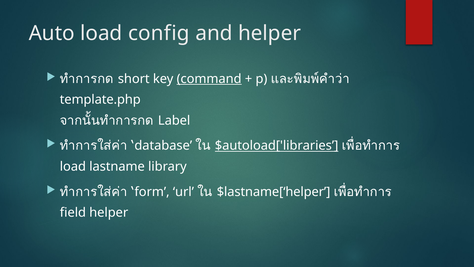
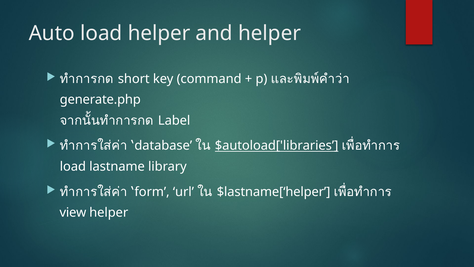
load config: config -> helper
command underline: present -> none
template.php: template.php -> generate.php
field: field -> view
